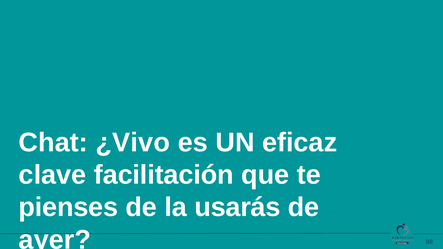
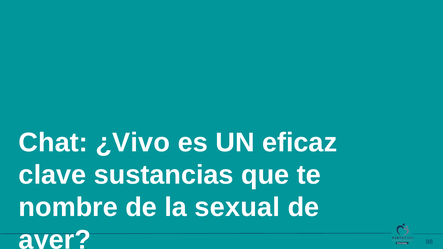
facilitación: facilitación -> sustancias
pienses: pienses -> nombre
usarás: usarás -> sexual
